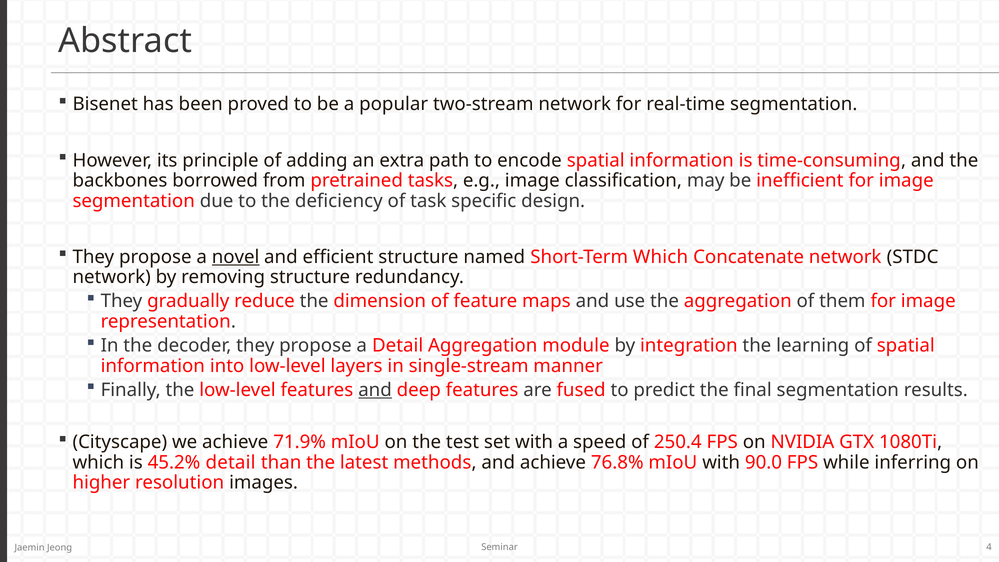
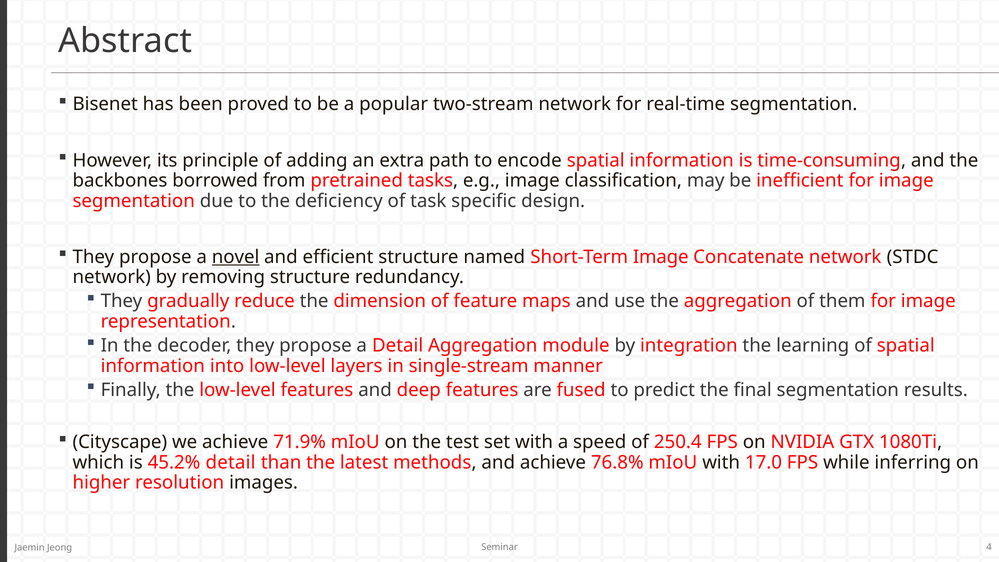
Short-Term Which: Which -> Image
and at (375, 390) underline: present -> none
90.0: 90.0 -> 17.0
